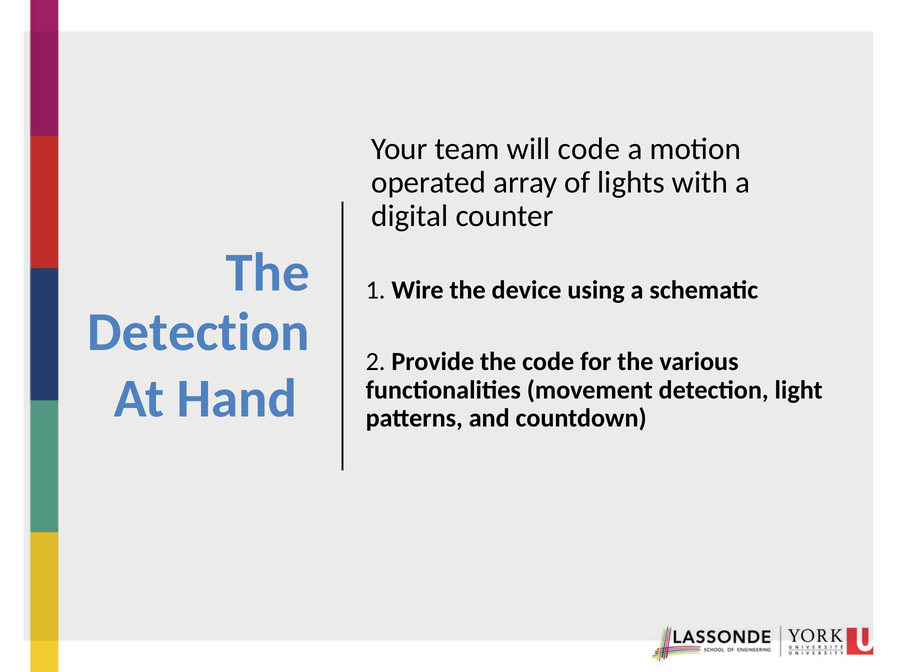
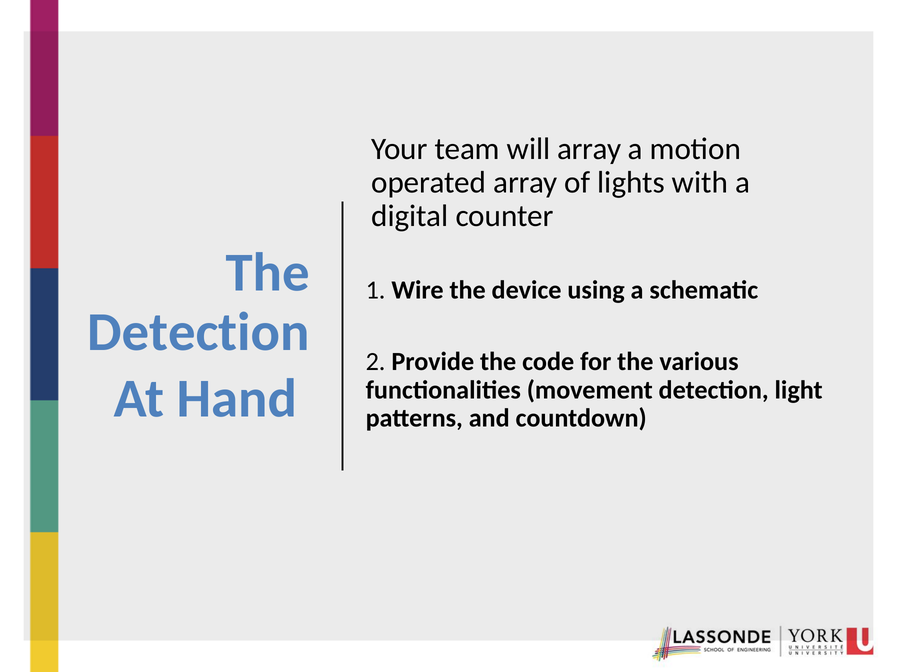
will code: code -> array
